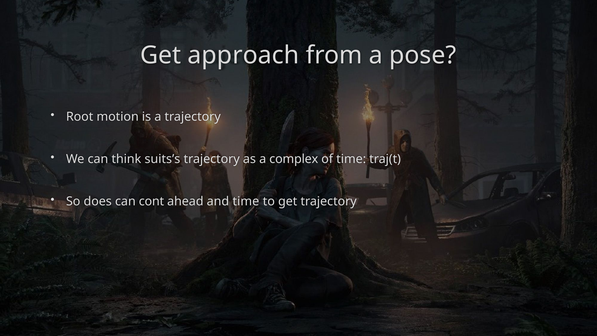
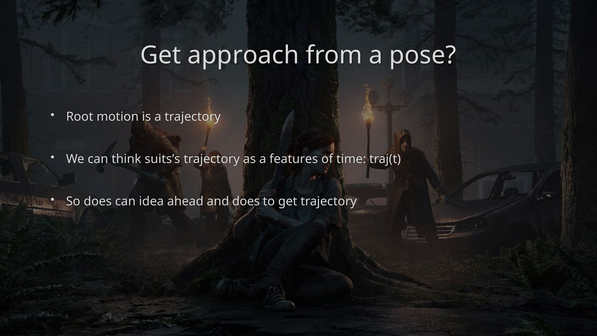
complex: complex -> features
cont: cont -> idea
and time: time -> does
